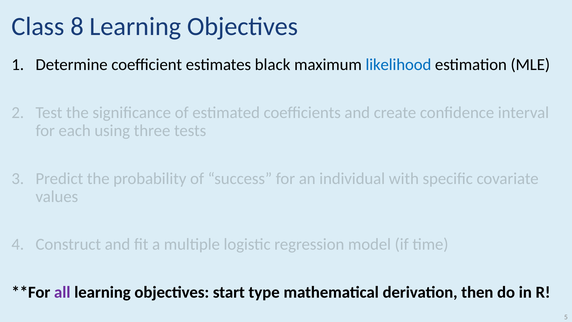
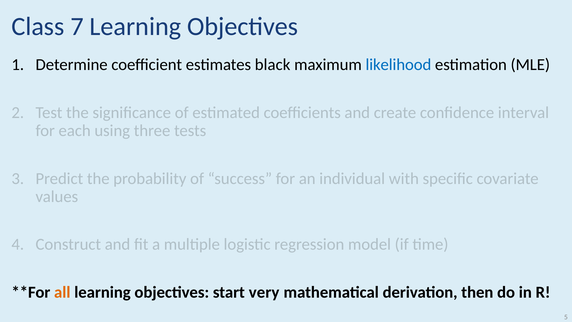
8: 8 -> 7
all colour: purple -> orange
type: type -> very
